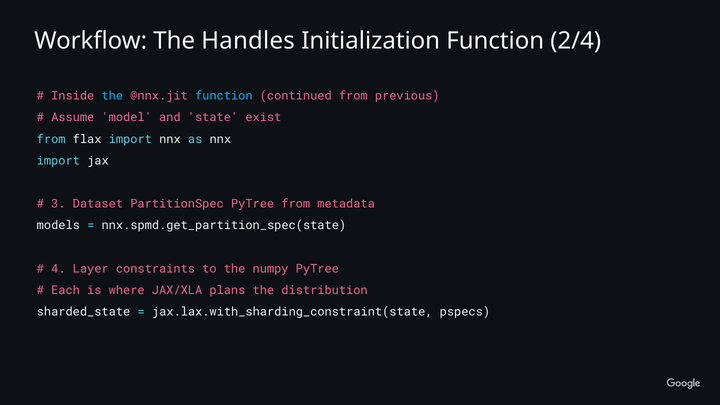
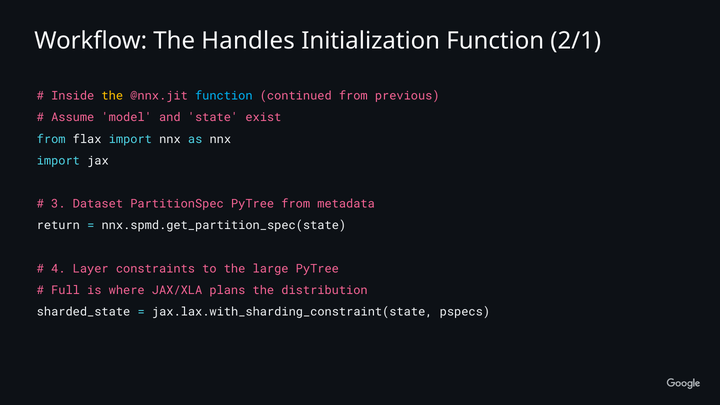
2/4: 2/4 -> 2/1
the at (112, 96) colour: light blue -> yellow
models: models -> return
numpy: numpy -> large
Each: Each -> Full
